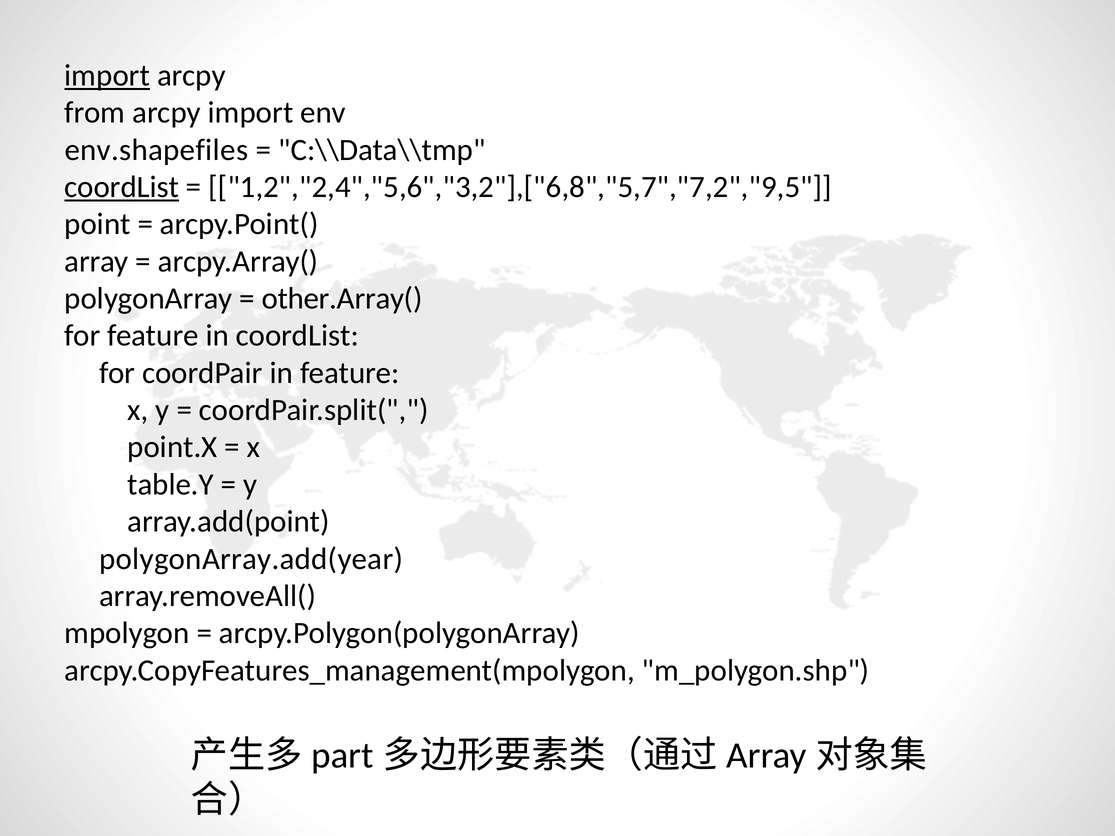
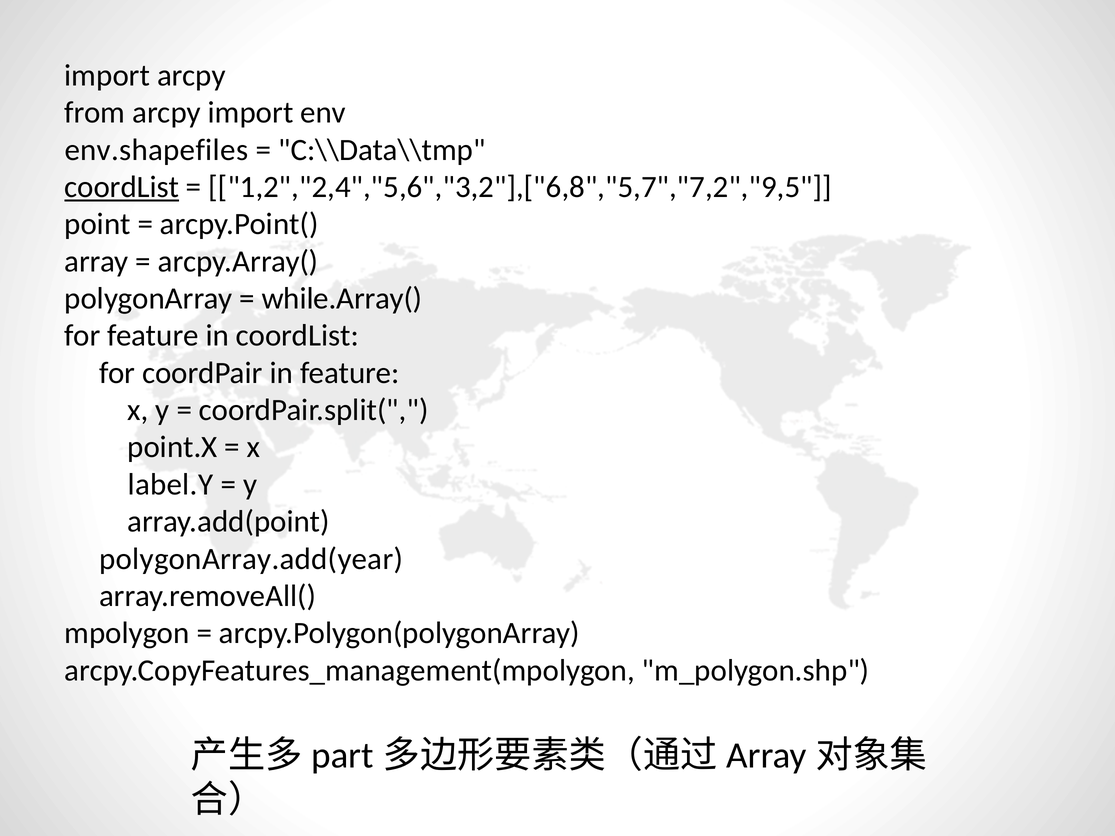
import at (107, 76) underline: present -> none
other.Array(: other.Array( -> while.Array(
table.Y: table.Y -> label.Y
